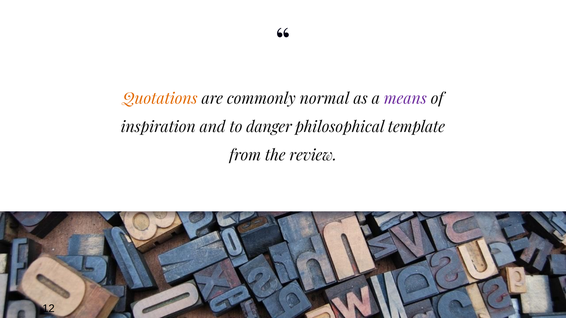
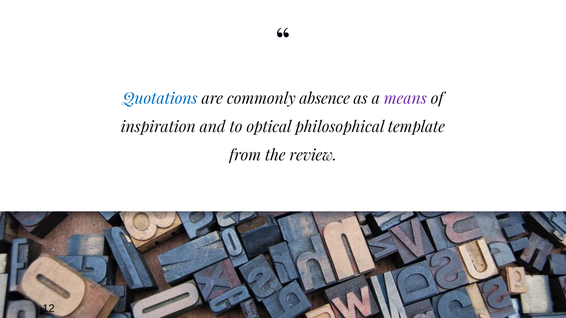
Quotations colour: orange -> blue
normal: normal -> absence
danger: danger -> optical
